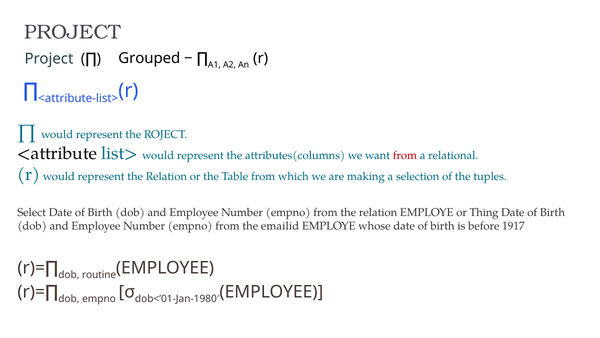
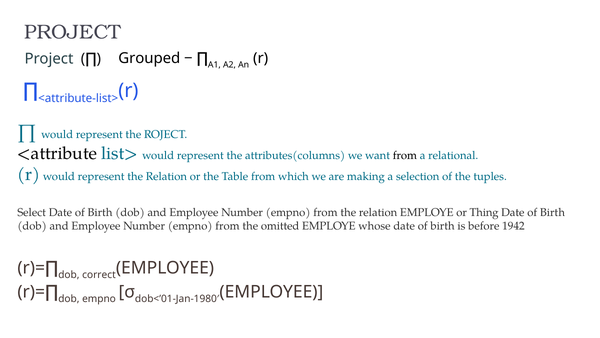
from at (405, 155) colour: red -> black
emailid: emailid -> omitted
1917: 1917 -> 1942
routine: routine -> correct
